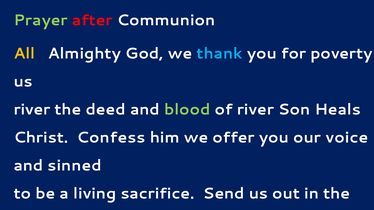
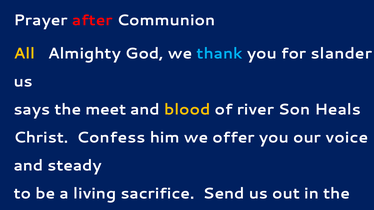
Prayer colour: light green -> white
poverty: poverty -> slander
river at (32, 110): river -> says
deed: deed -> meet
blood colour: light green -> yellow
sinned: sinned -> steady
